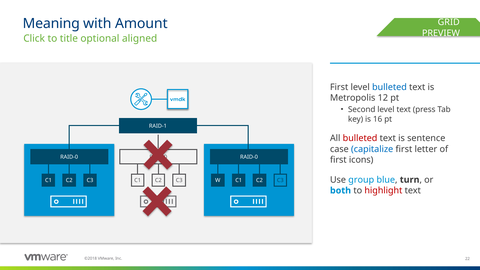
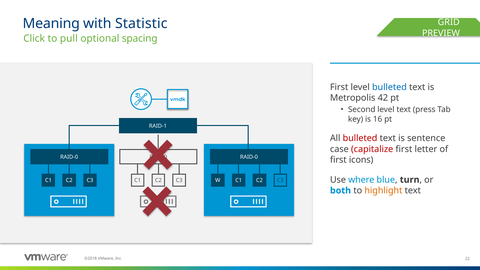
Amount: Amount -> Statistic
title: title -> pull
aligned: aligned -> spacing
12: 12 -> 42
capitalize colour: blue -> red
group: group -> where
highlight colour: red -> orange
